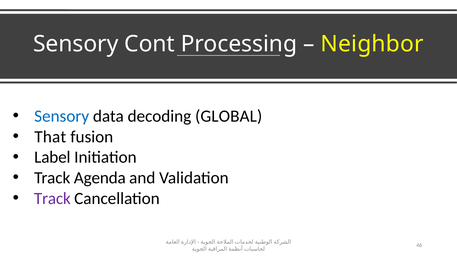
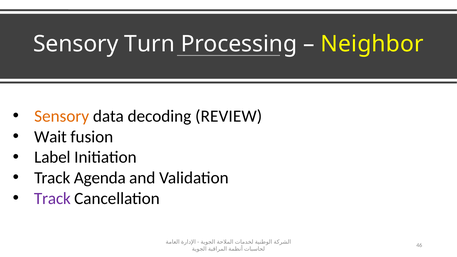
Cont: Cont -> Turn
Sensory at (62, 116) colour: blue -> orange
GLOBAL: GLOBAL -> REVIEW
That: That -> Wait
